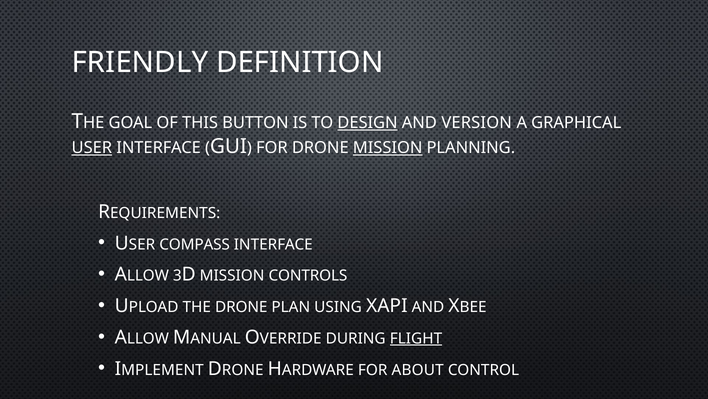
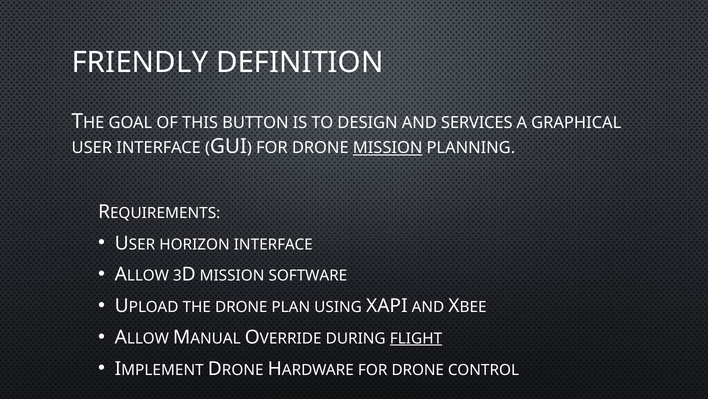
DESIGN underline: present -> none
VERSION: VERSION -> SERVICES
USER underline: present -> none
COMPASS: COMPASS -> HORIZON
CONTROLS: CONTROLS -> SOFTWARE
ABOUT at (418, 369): ABOUT -> DRONE
